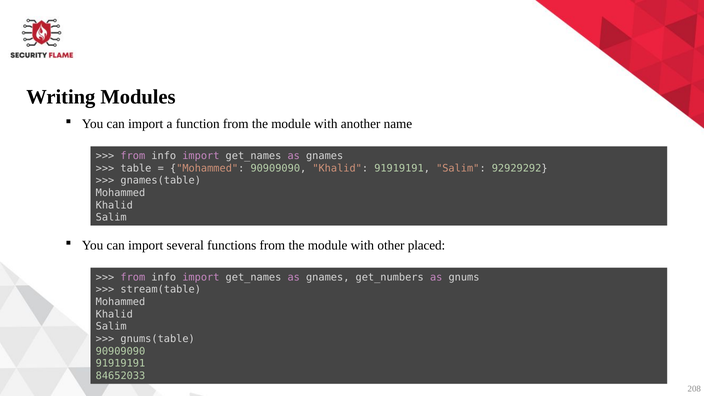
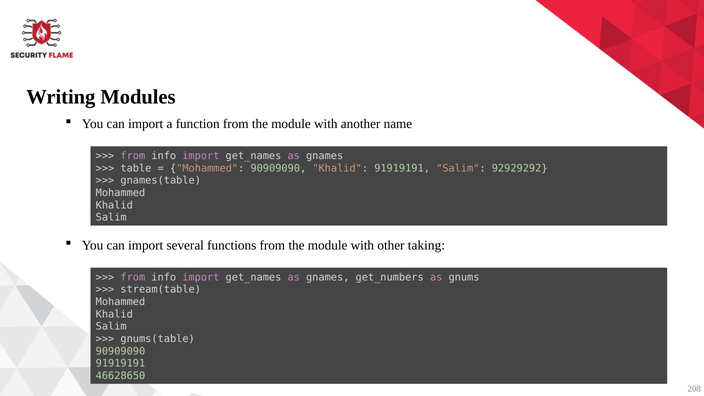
placed: placed -> taking
84652033: 84652033 -> 46628650
